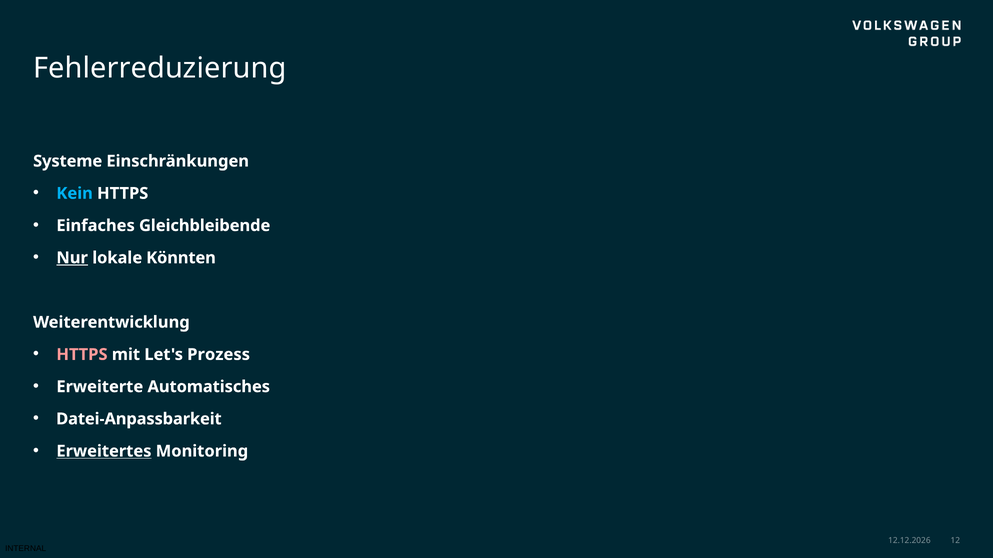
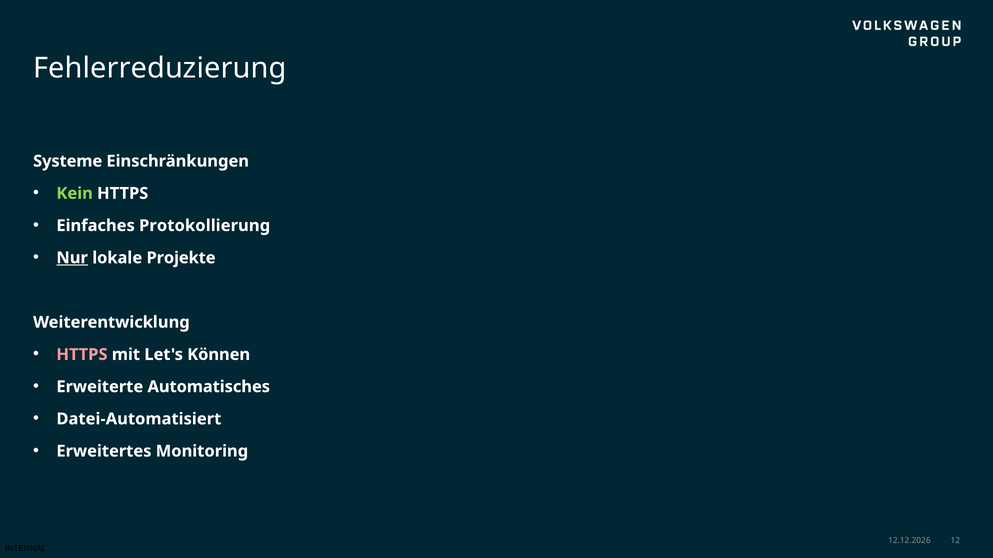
Kein colour: light blue -> light green
Gleichbleibende: Gleichbleibende -> Protokollierung
Könnten: Könnten -> Projekte
Prozess: Prozess -> Können
Datei-Anpassbarkeit: Datei-Anpassbarkeit -> Datei-Automatisiert
Erweitertes underline: present -> none
